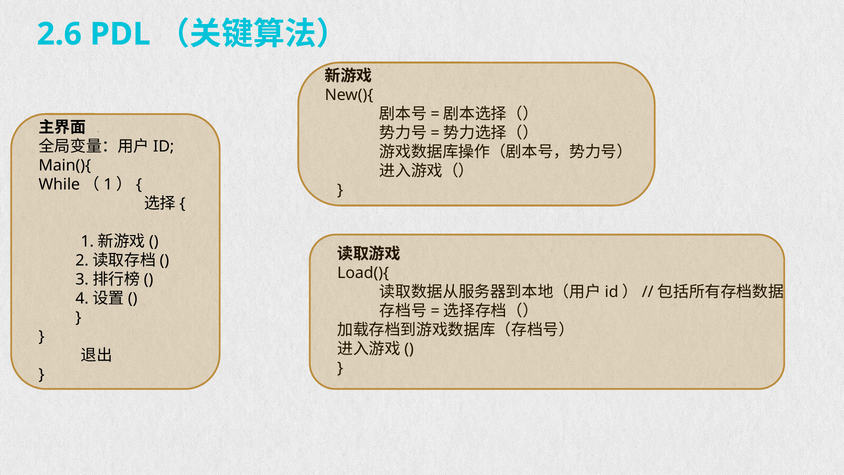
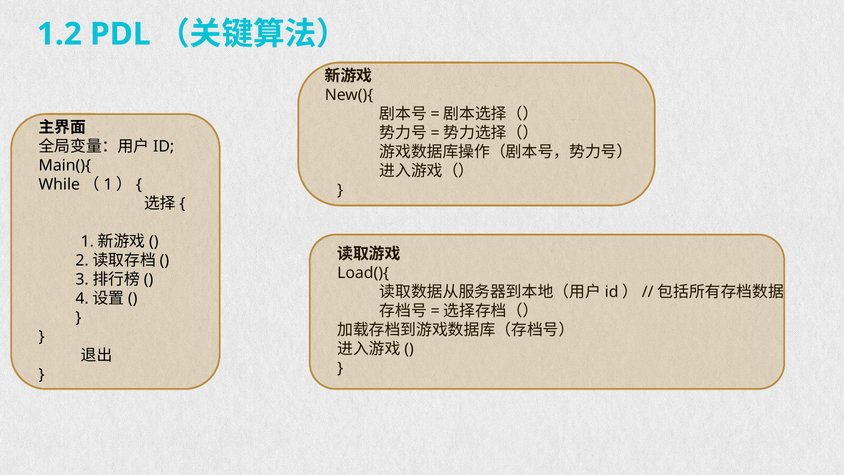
2.6: 2.6 -> 1.2
